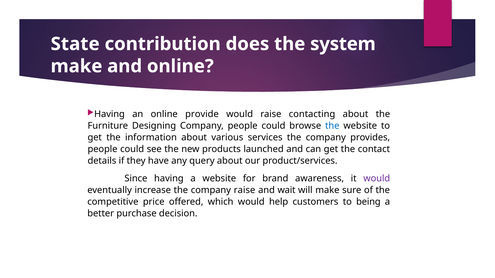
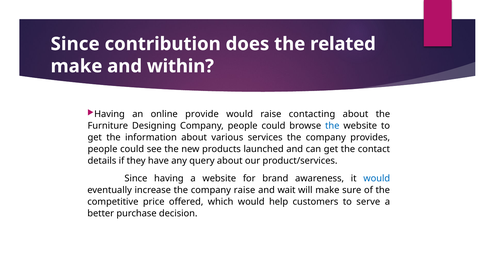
State at (75, 44): State -> Since
system: system -> related
and online: online -> within
would at (377, 179) colour: purple -> blue
being: being -> serve
